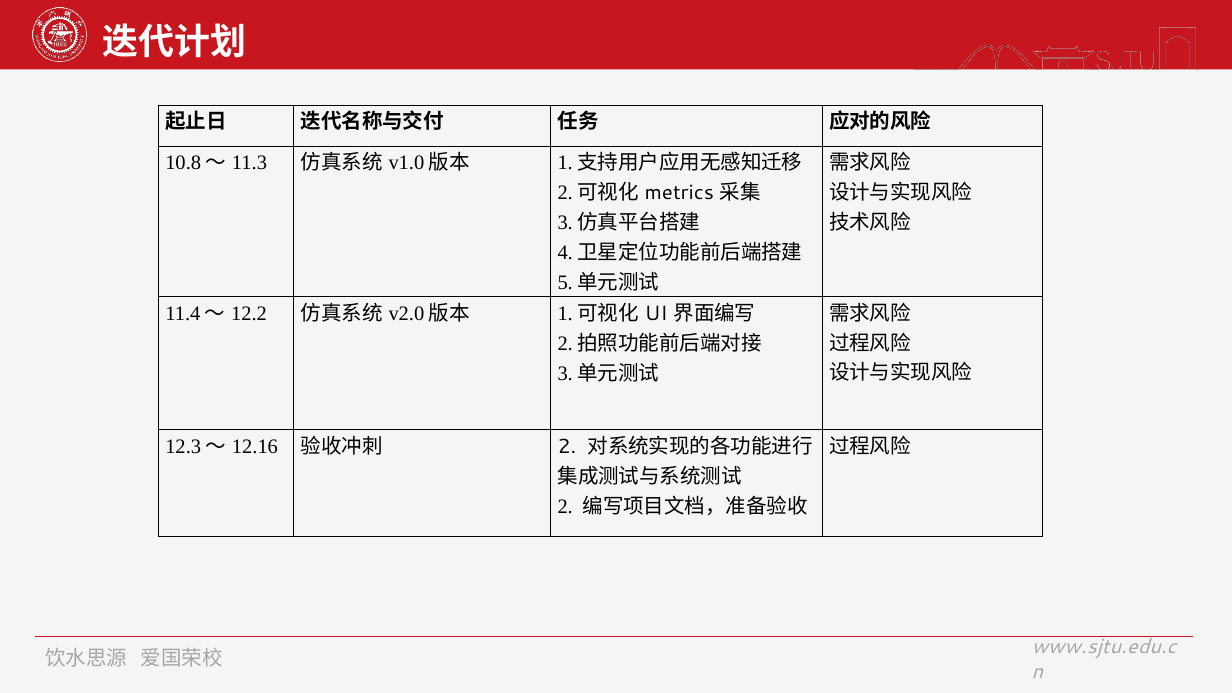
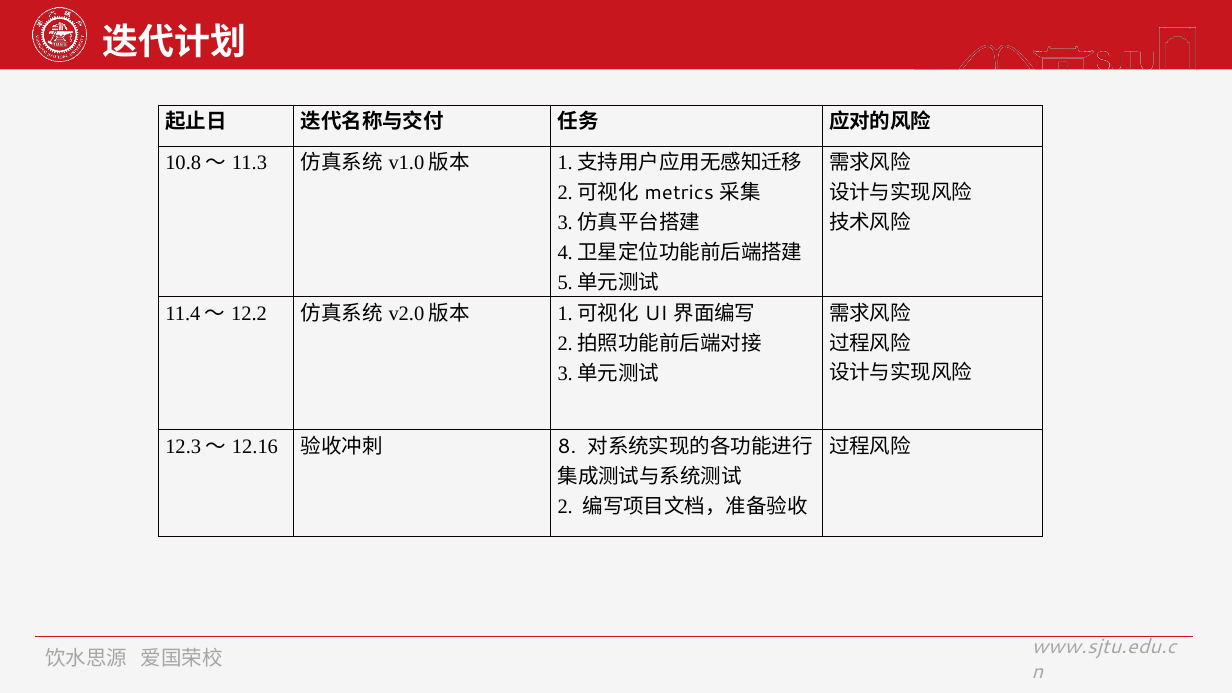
2 at (567, 447): 2 -> 8
